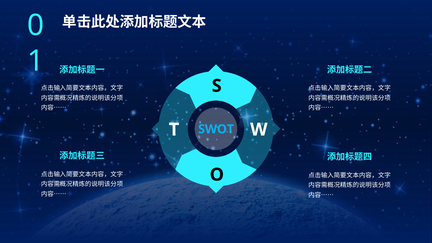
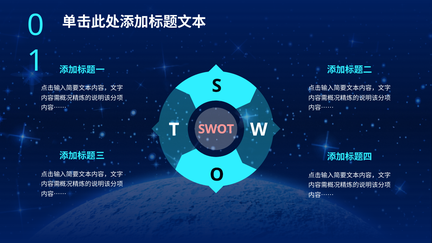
SWOT colour: light blue -> pink
